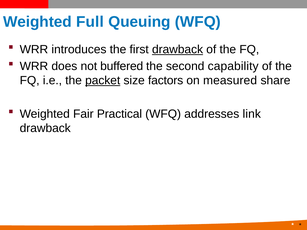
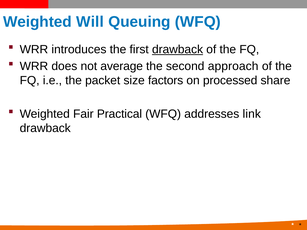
Full: Full -> Will
buffered: buffered -> average
capability: capability -> approach
packet underline: present -> none
measured: measured -> processed
